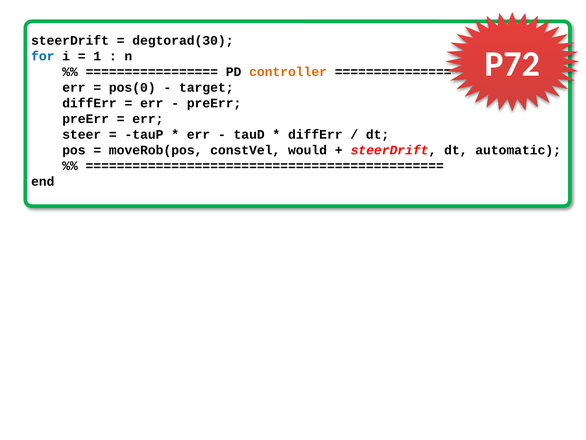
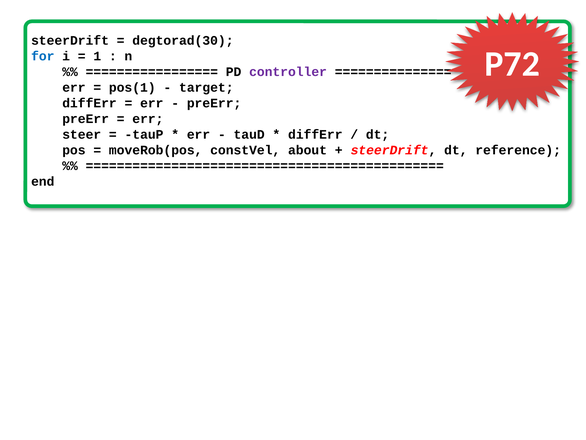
controller colour: orange -> purple
pos(0: pos(0 -> pos(1
would: would -> about
automatic: automatic -> reference
